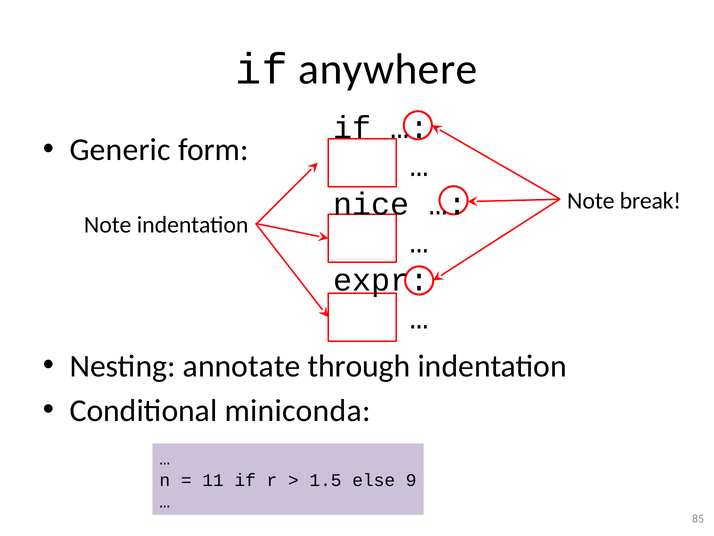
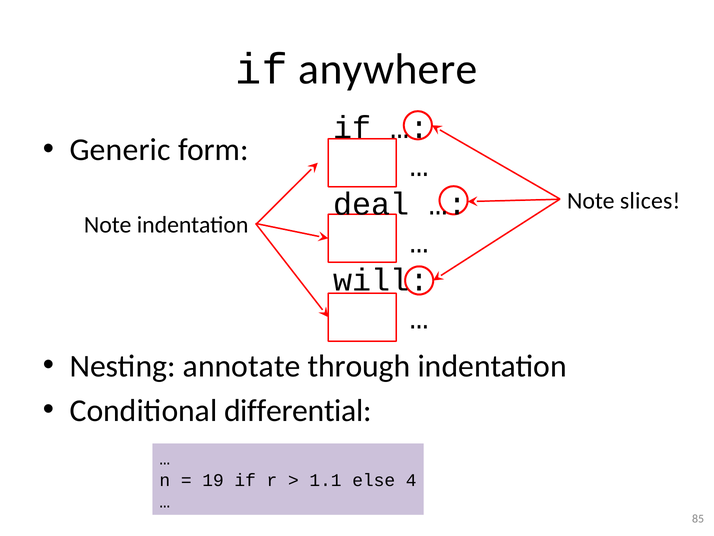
break: break -> slices
nice: nice -> deal
expr: expr -> will
miniconda: miniconda -> differential
11: 11 -> 19
1.5: 1.5 -> 1.1
9: 9 -> 4
